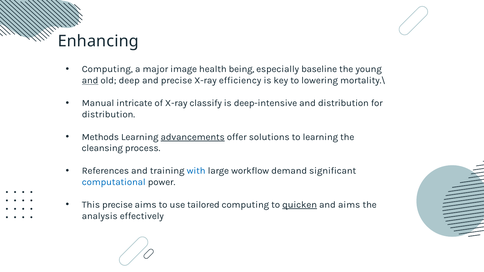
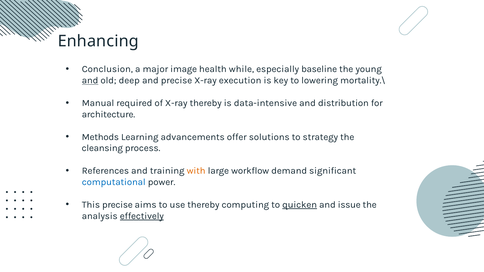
Computing at (107, 69): Computing -> Conclusion
being: being -> while
efficiency: efficiency -> execution
intricate: intricate -> required
X-ray classify: classify -> thereby
deep-intensive: deep-intensive -> data-intensive
distribution at (108, 114): distribution -> architecture
advancements underline: present -> none
to learning: learning -> strategy
with colour: blue -> orange
use tailored: tailored -> thereby
and aims: aims -> issue
effectively underline: none -> present
